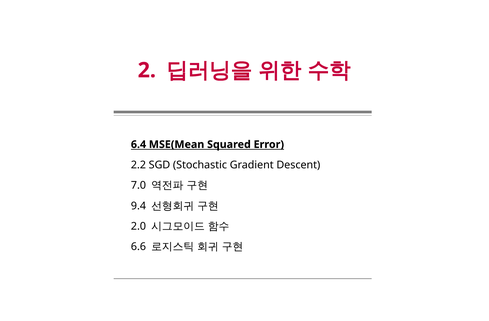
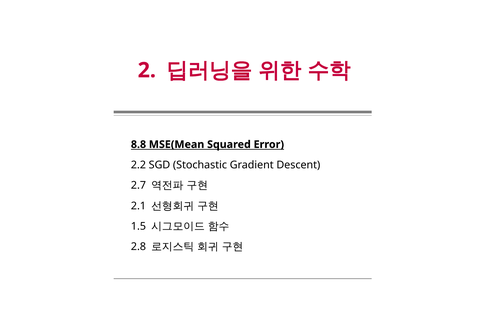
6.4: 6.4 -> 8.8
7.0: 7.0 -> 2.7
9.4: 9.4 -> 2.1
2.0: 2.0 -> 1.5
6.6: 6.6 -> 2.8
